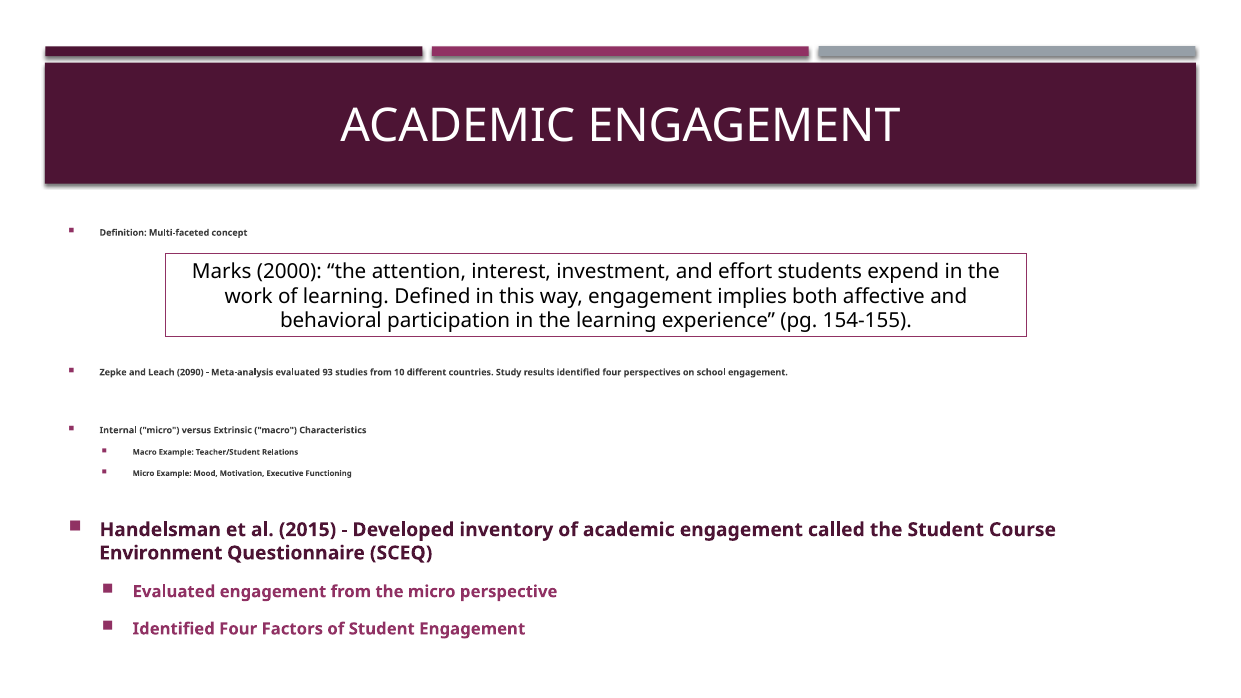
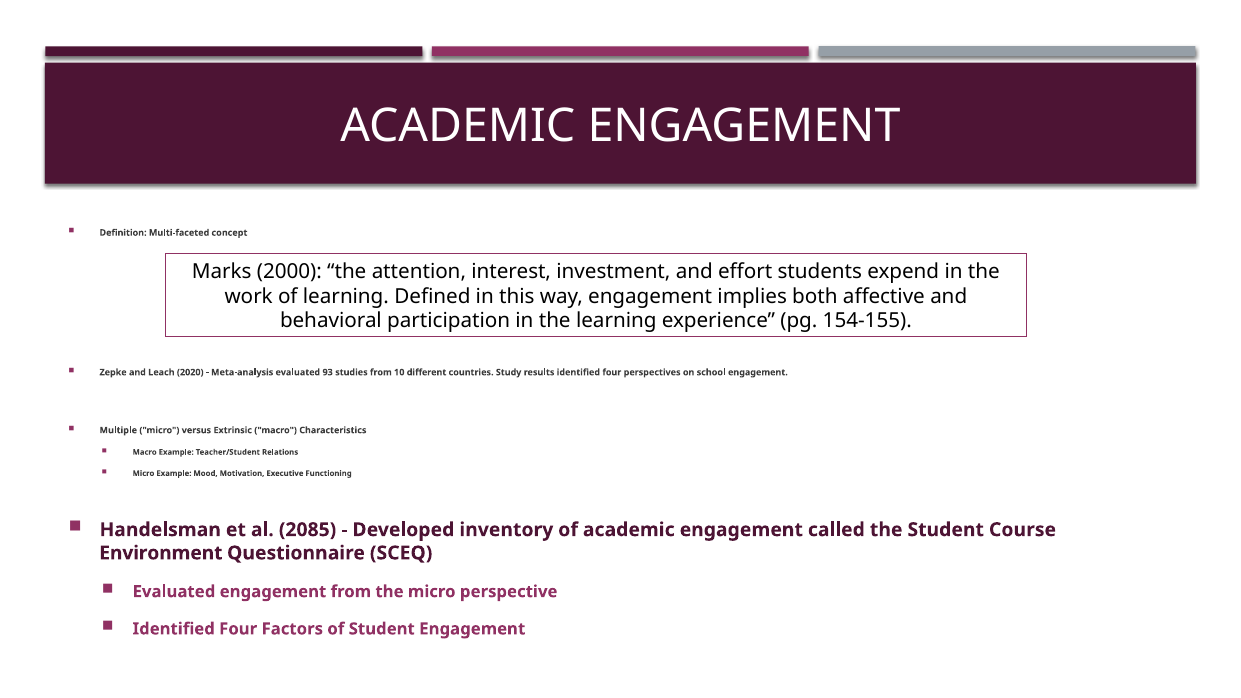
2090: 2090 -> 2020
Internal: Internal -> Multiple
2015: 2015 -> 2085
